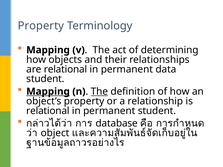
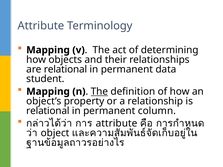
Property at (41, 26): Property -> Attribute
Mapping at (48, 92) underline: present -> none
permanent student: student -> column
database at (117, 124): database -> attribute
